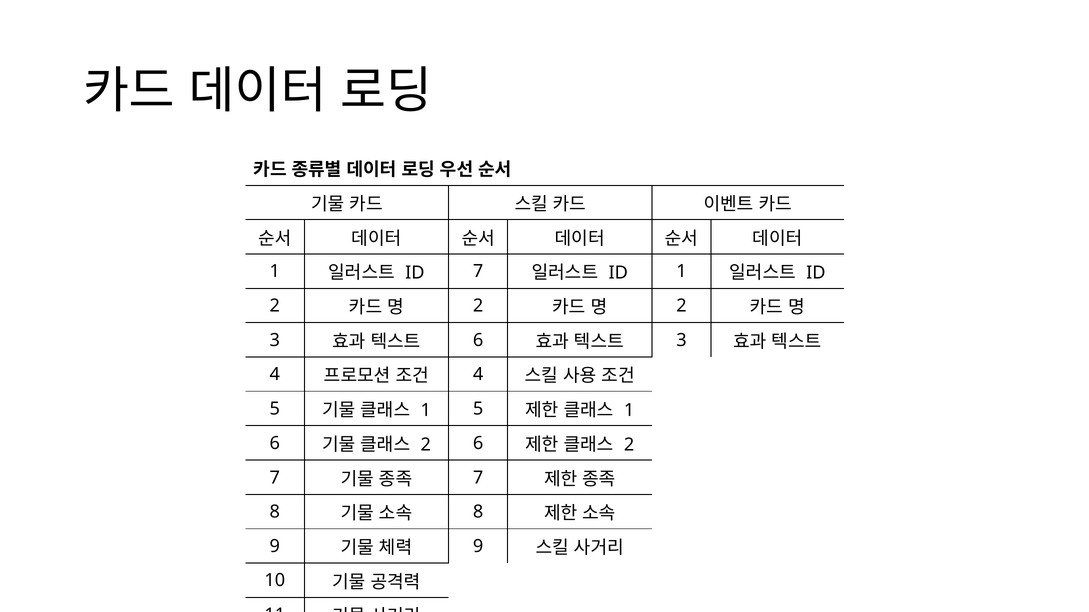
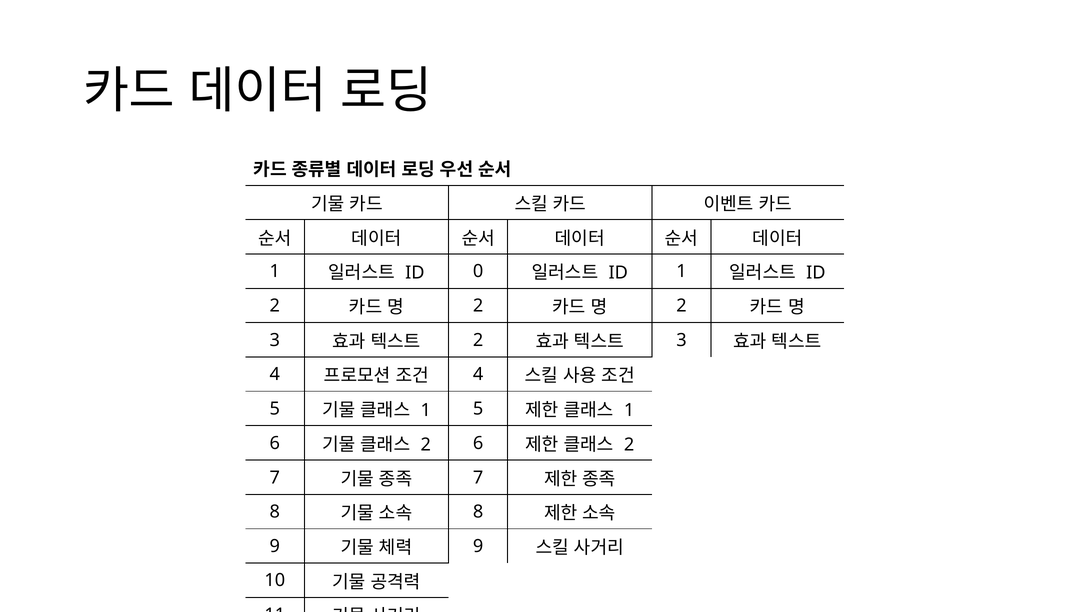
ID 7: 7 -> 0
6 at (478, 340): 6 -> 2
